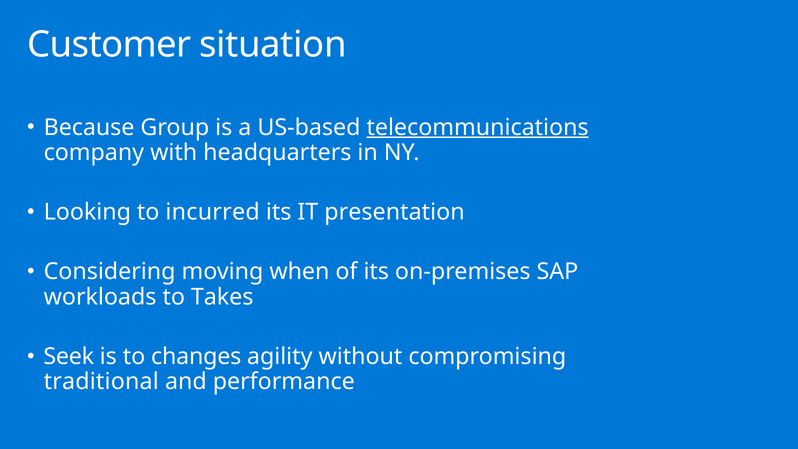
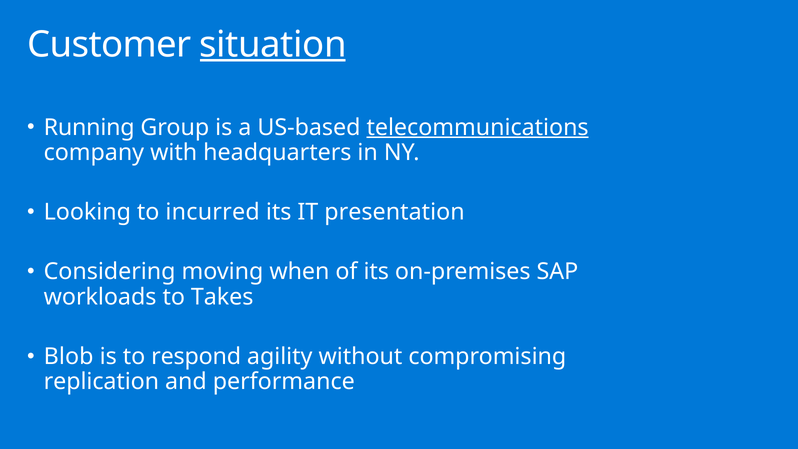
situation underline: none -> present
Because: Because -> Running
Seek: Seek -> Blob
changes: changes -> respond
traditional: traditional -> replication
